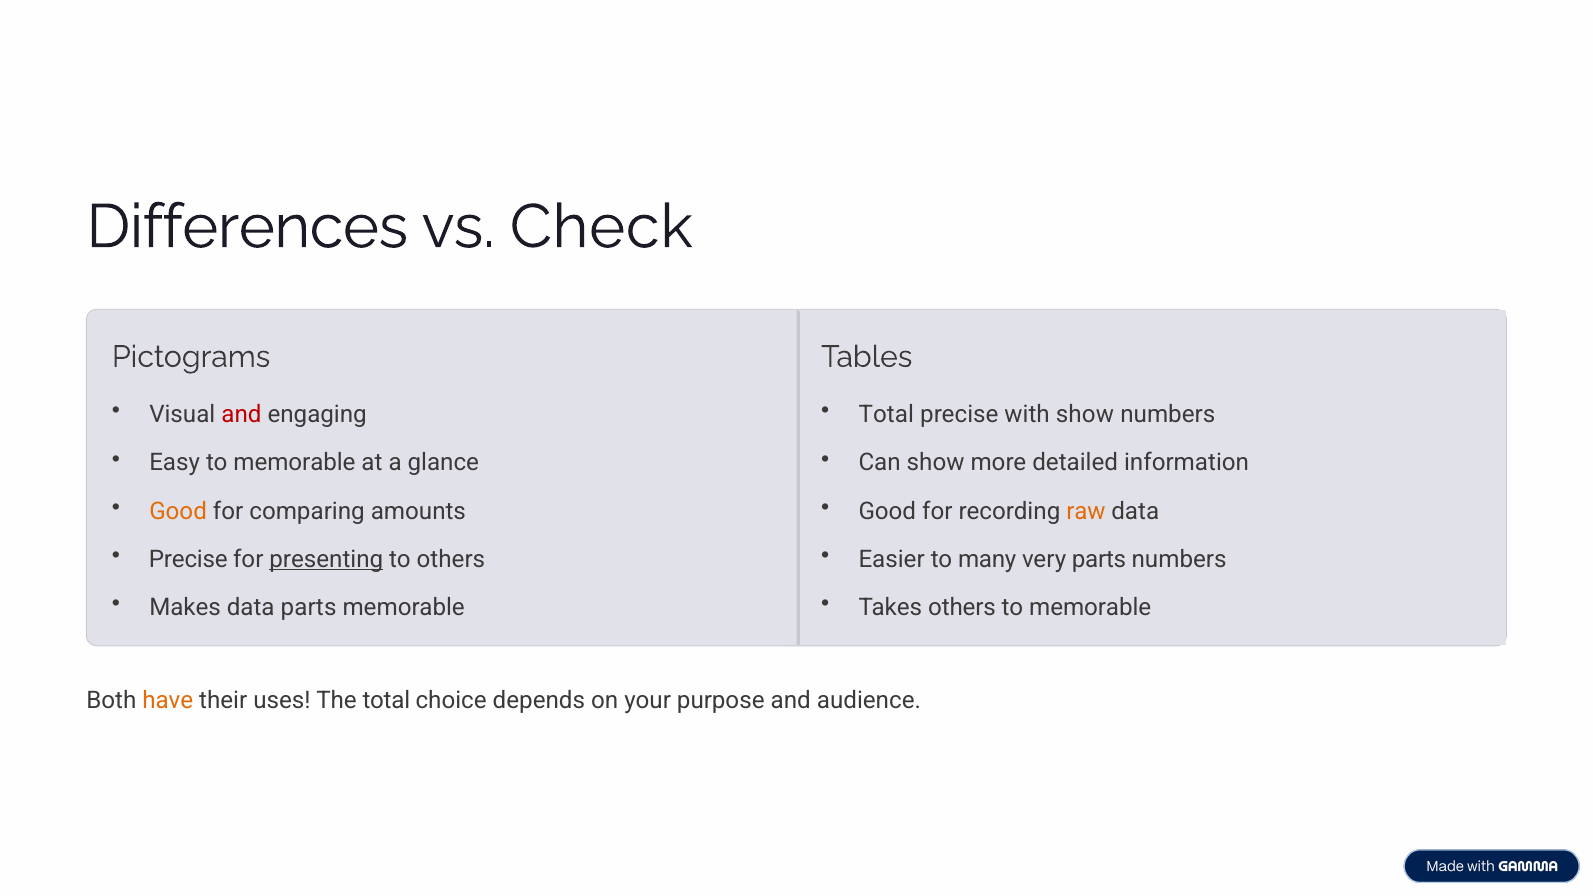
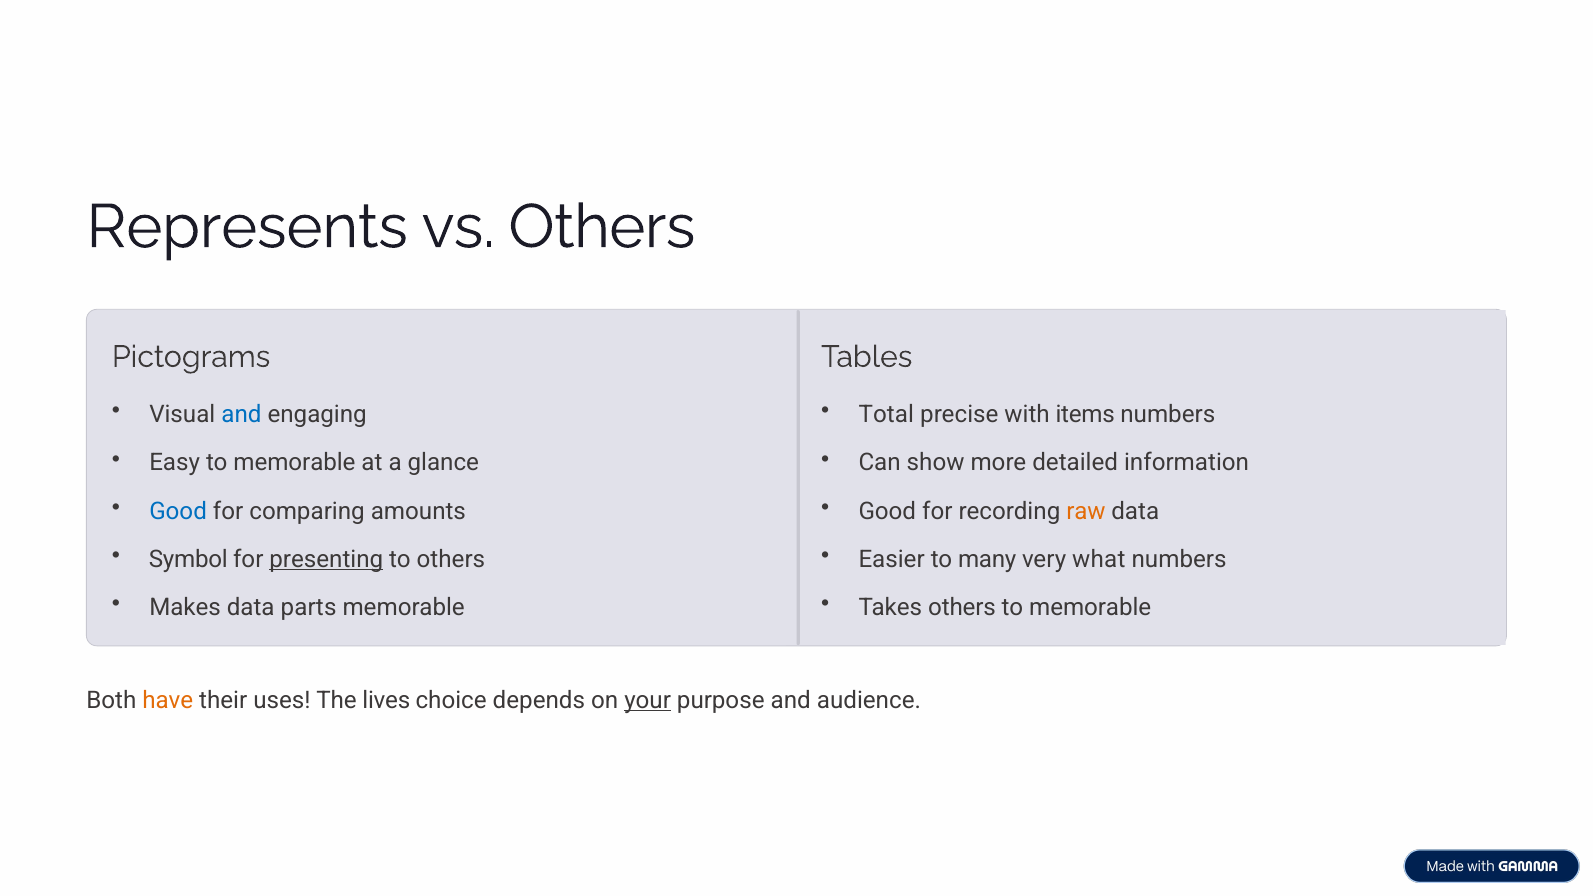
Differences: Differences -> Represents
vs Check: Check -> Others
and at (241, 415) colour: red -> blue
with show: show -> items
Good at (178, 511) colour: orange -> blue
Precise at (188, 559): Precise -> Symbol
very parts: parts -> what
The total: total -> lives
your underline: none -> present
